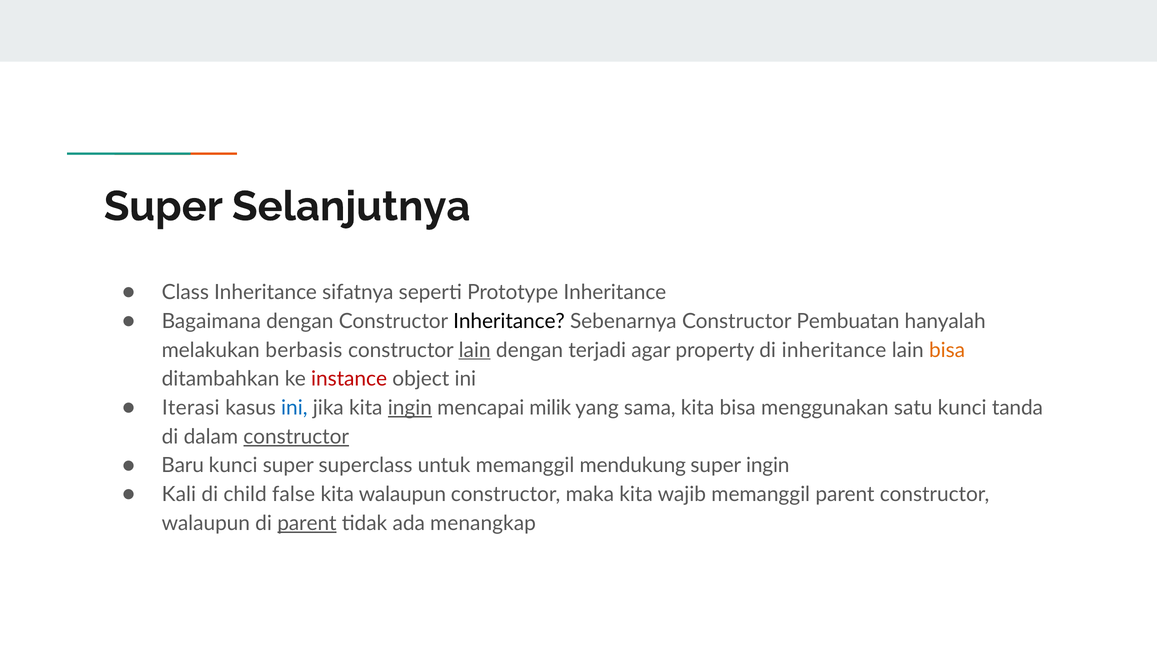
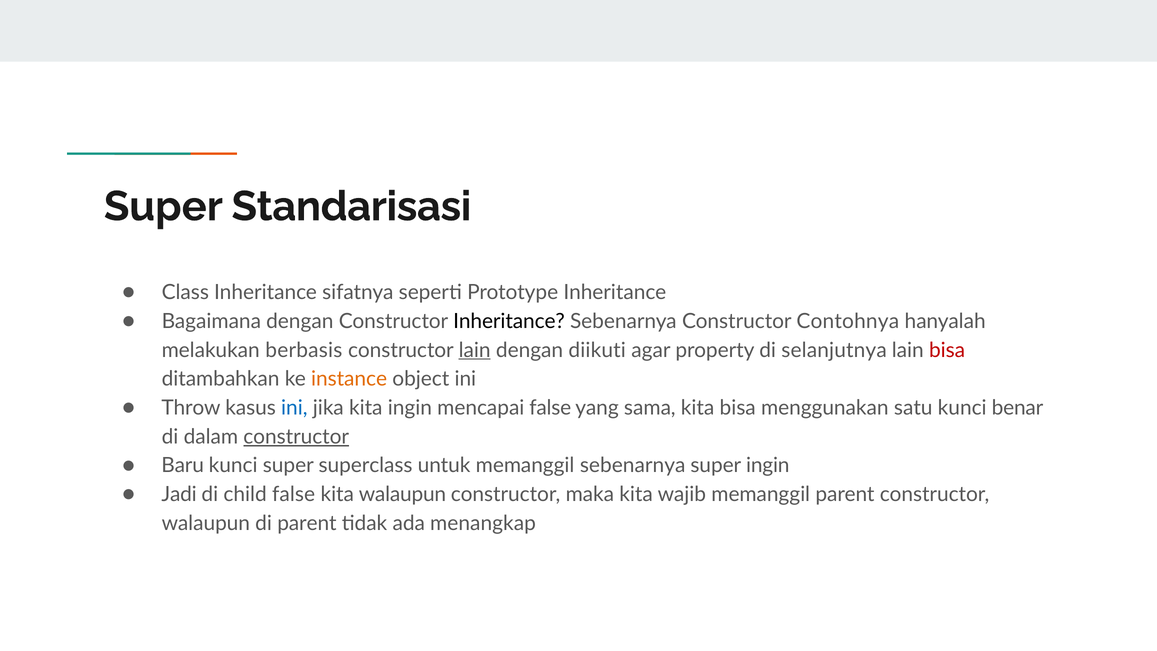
Selanjutnya: Selanjutnya -> Standarisasi
Pembuatan: Pembuatan -> Contohnya
terjadi: terjadi -> diikuti
di inheritance: inheritance -> selanjutnya
bisa at (947, 350) colour: orange -> red
instance colour: red -> orange
Iterasi: Iterasi -> Throw
ingin at (410, 408) underline: present -> none
mencapai milik: milik -> false
tanda: tanda -> benar
memanggil mendukung: mendukung -> sebenarnya
Kali: Kali -> Jadi
parent at (307, 523) underline: present -> none
